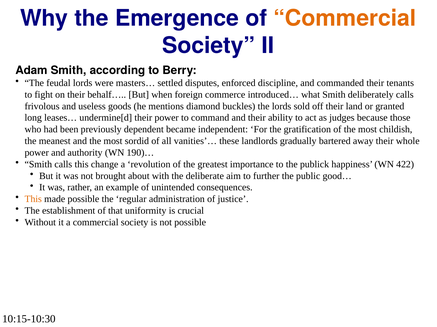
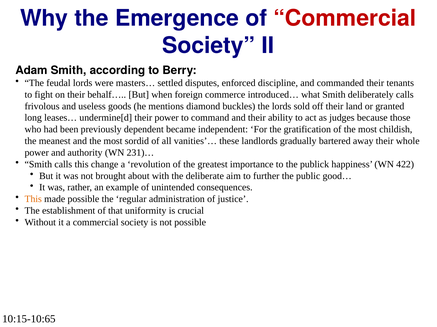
Commercial at (345, 18) colour: orange -> red
190)…: 190)… -> 231)…
10:15-10:30: 10:15-10:30 -> 10:15-10:65
